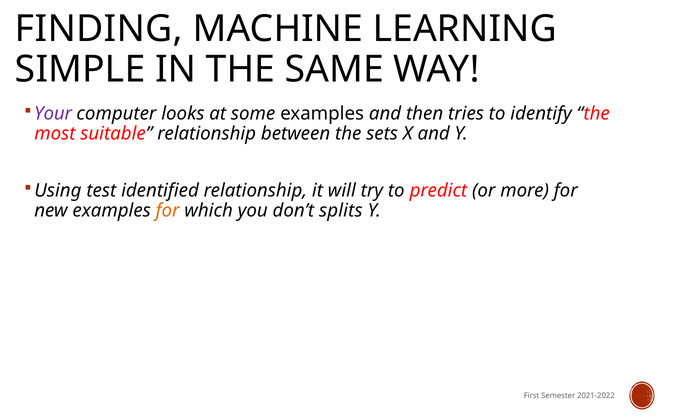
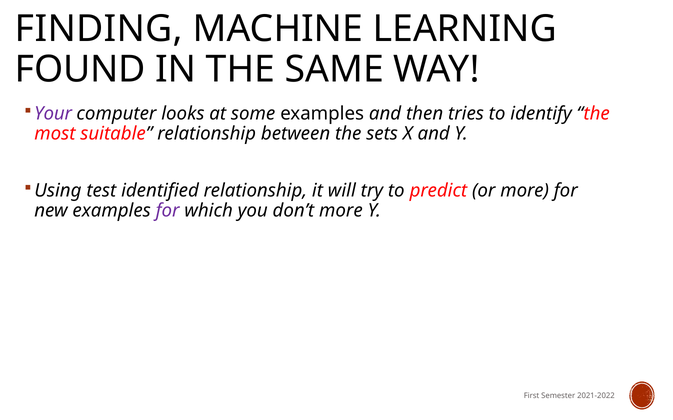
SIMPLE: SIMPLE -> FOUND
for at (168, 211) colour: orange -> purple
don’t splits: splits -> more
